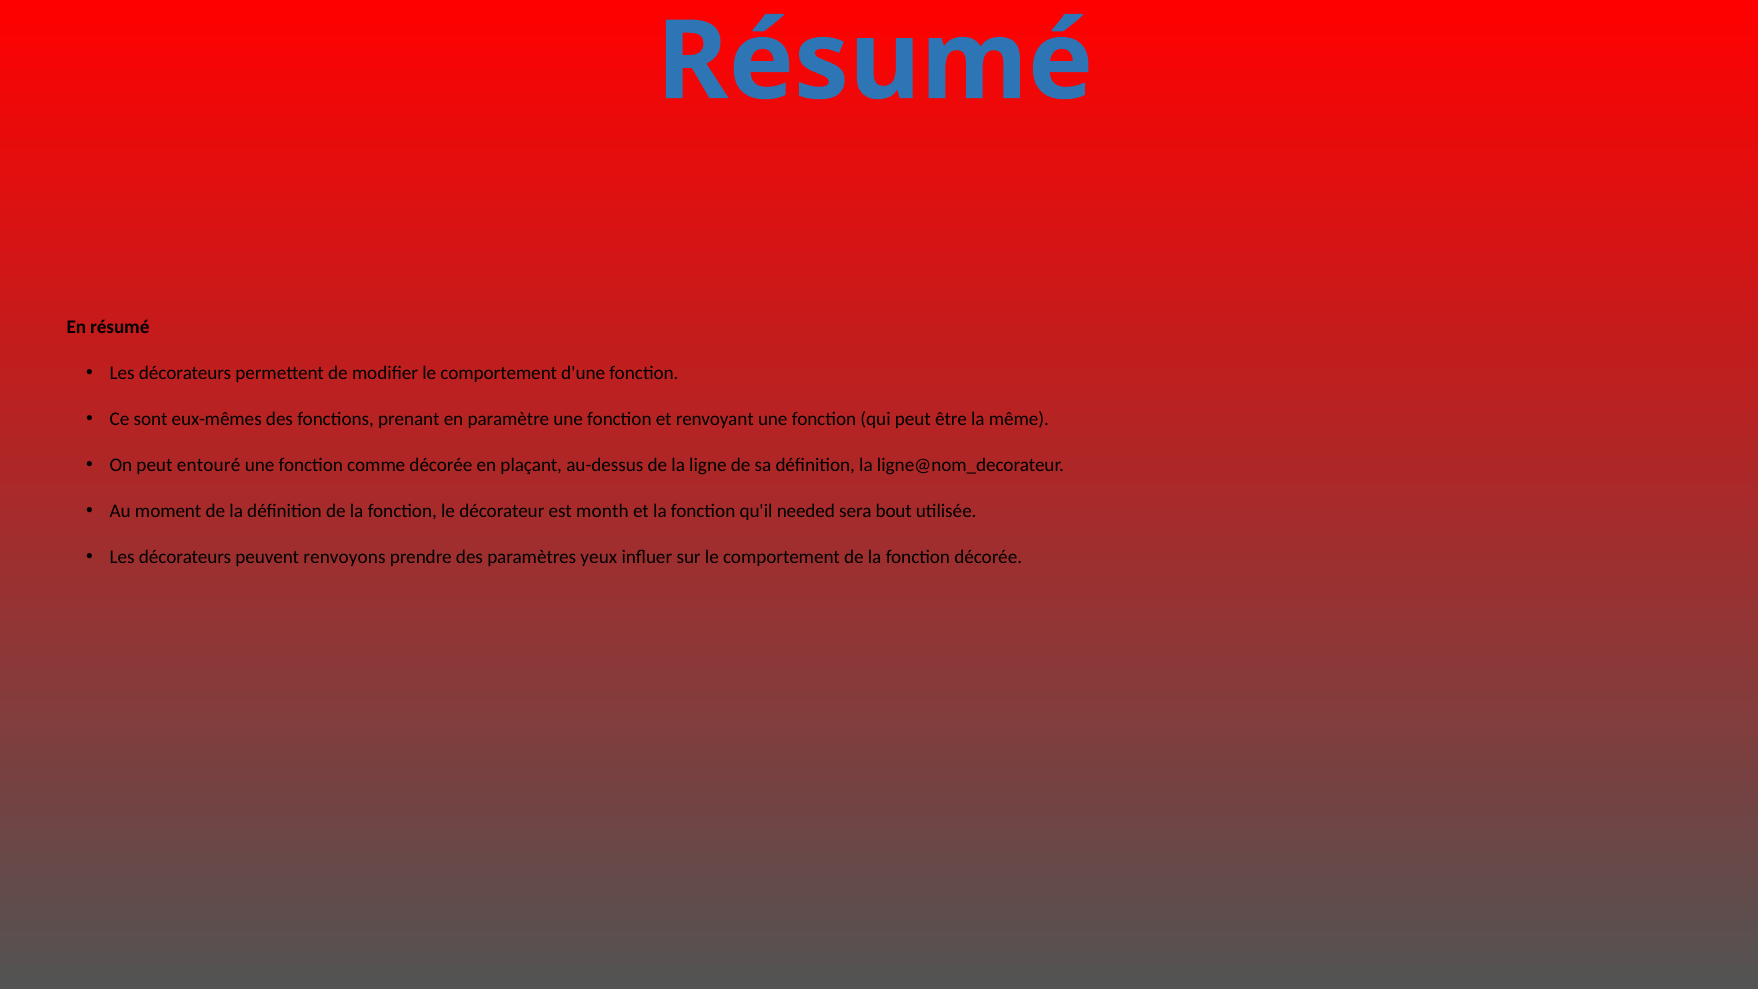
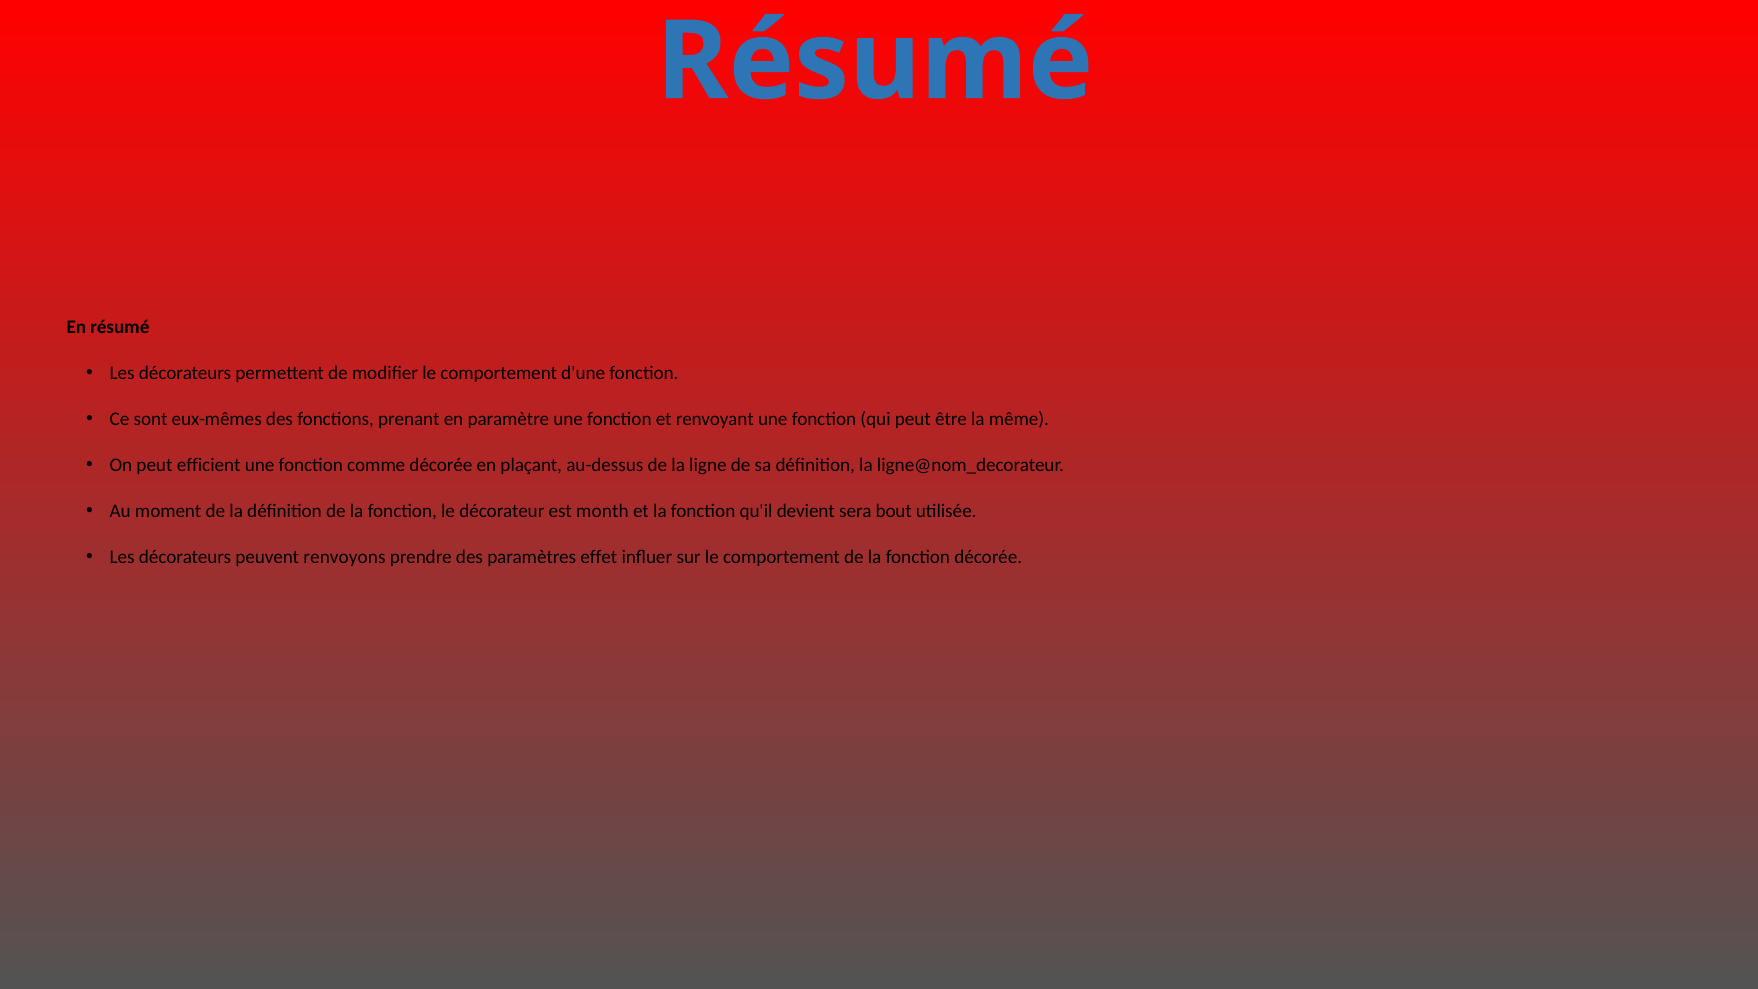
entouré: entouré -> efficient
needed: needed -> devient
yeux: yeux -> effet
